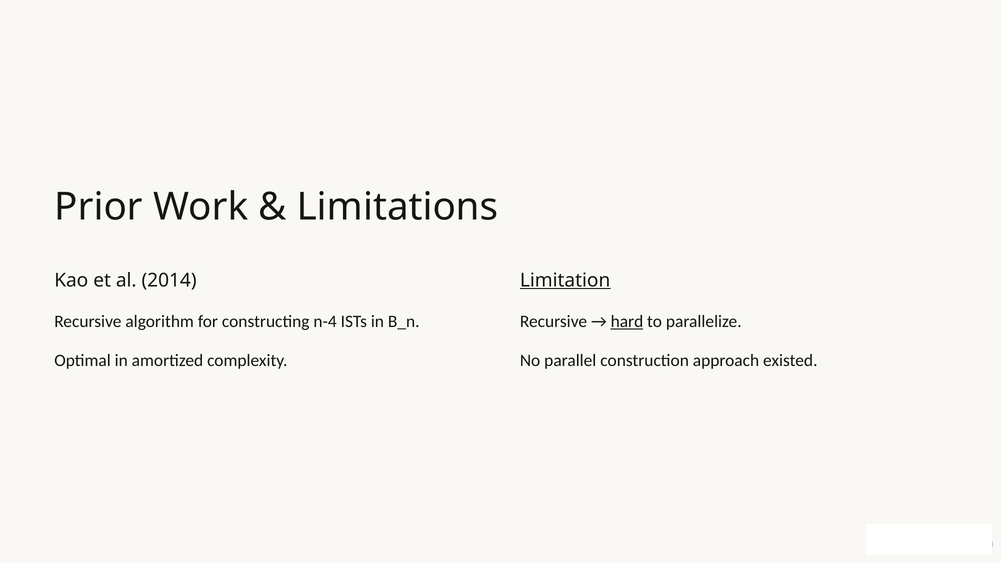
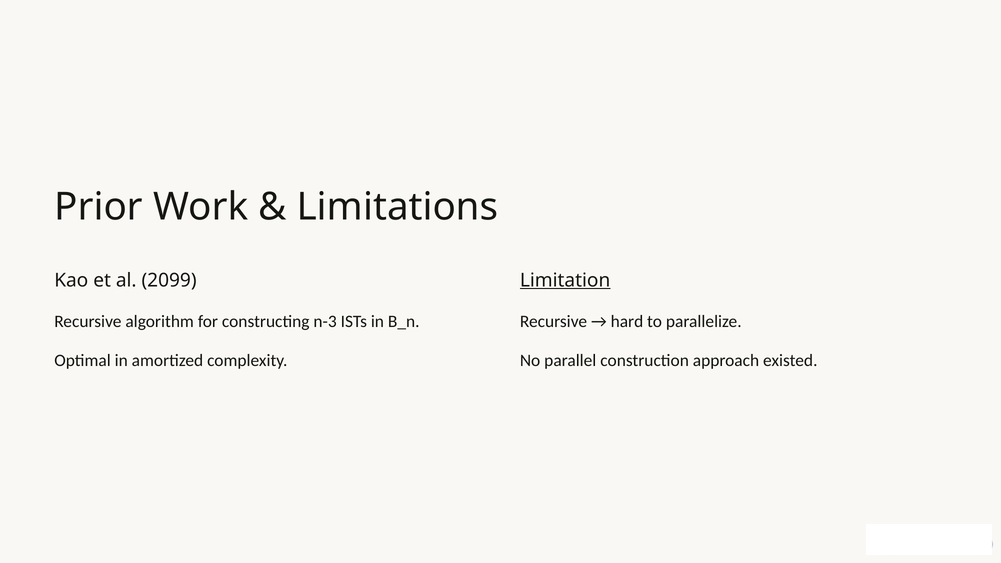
2014: 2014 -> 2099
n-4: n-4 -> n-3
hard underline: present -> none
